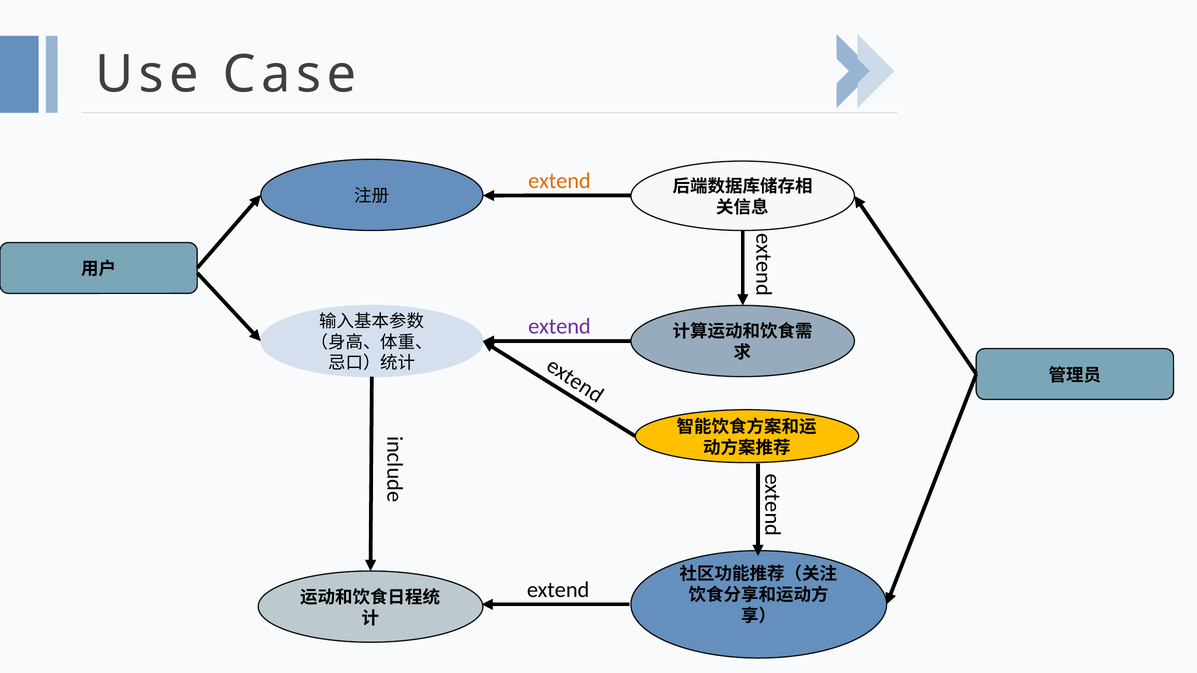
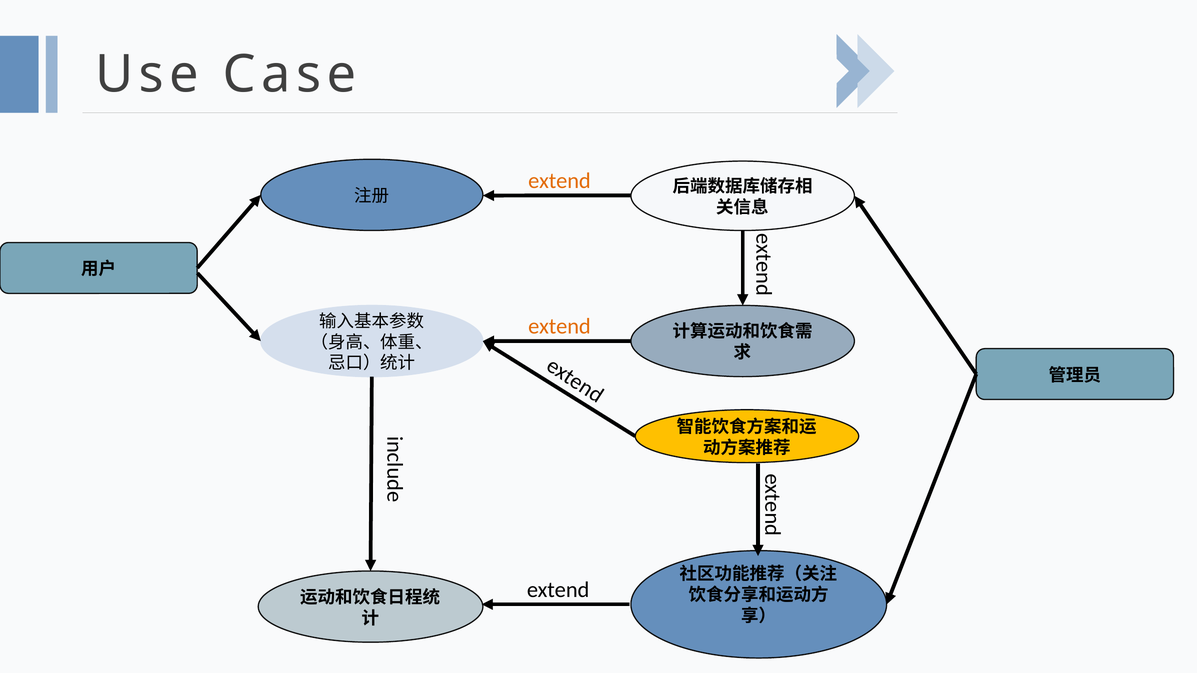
extend at (559, 327) colour: purple -> orange
